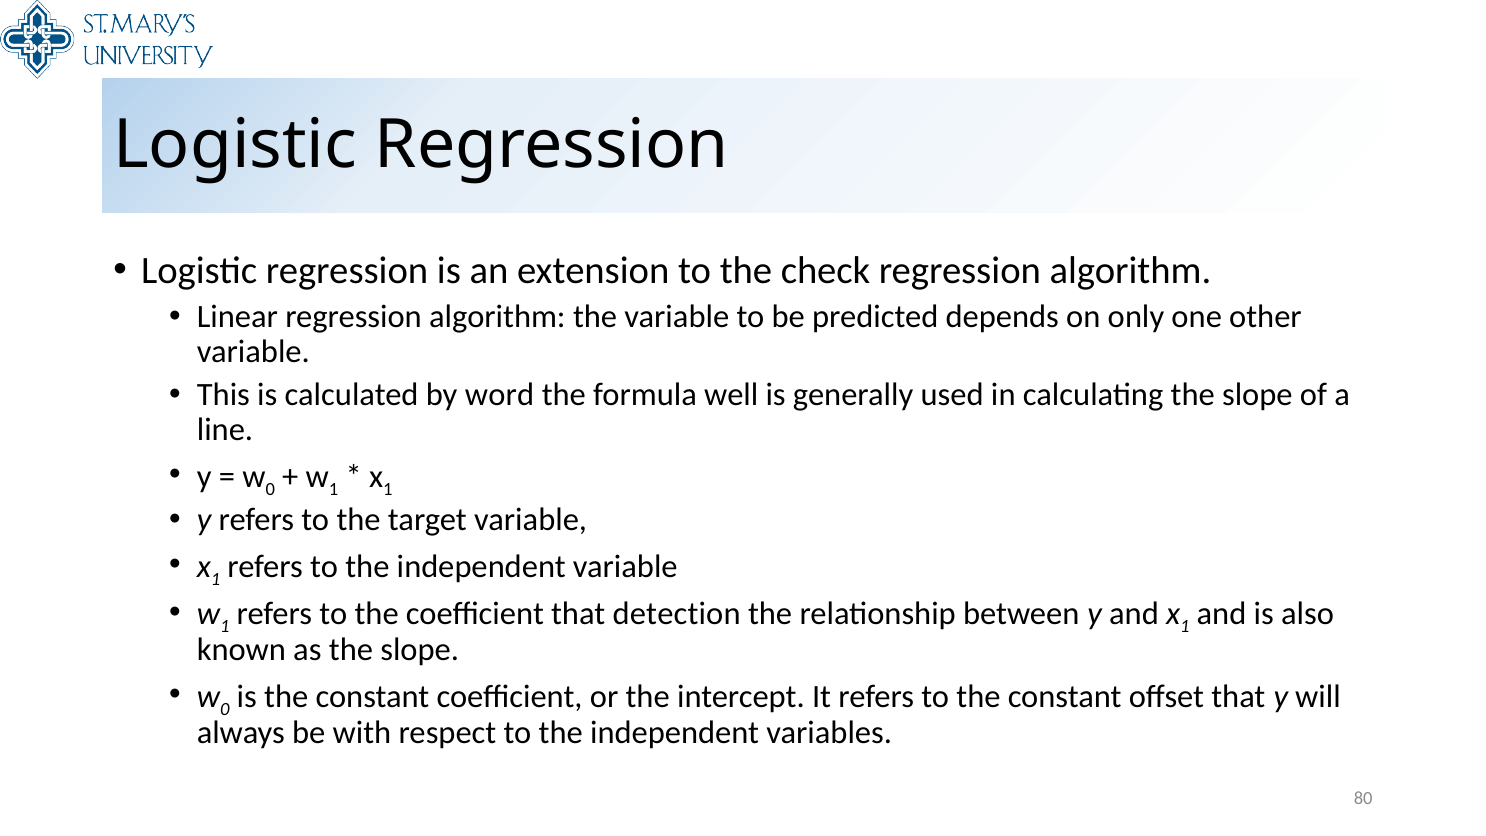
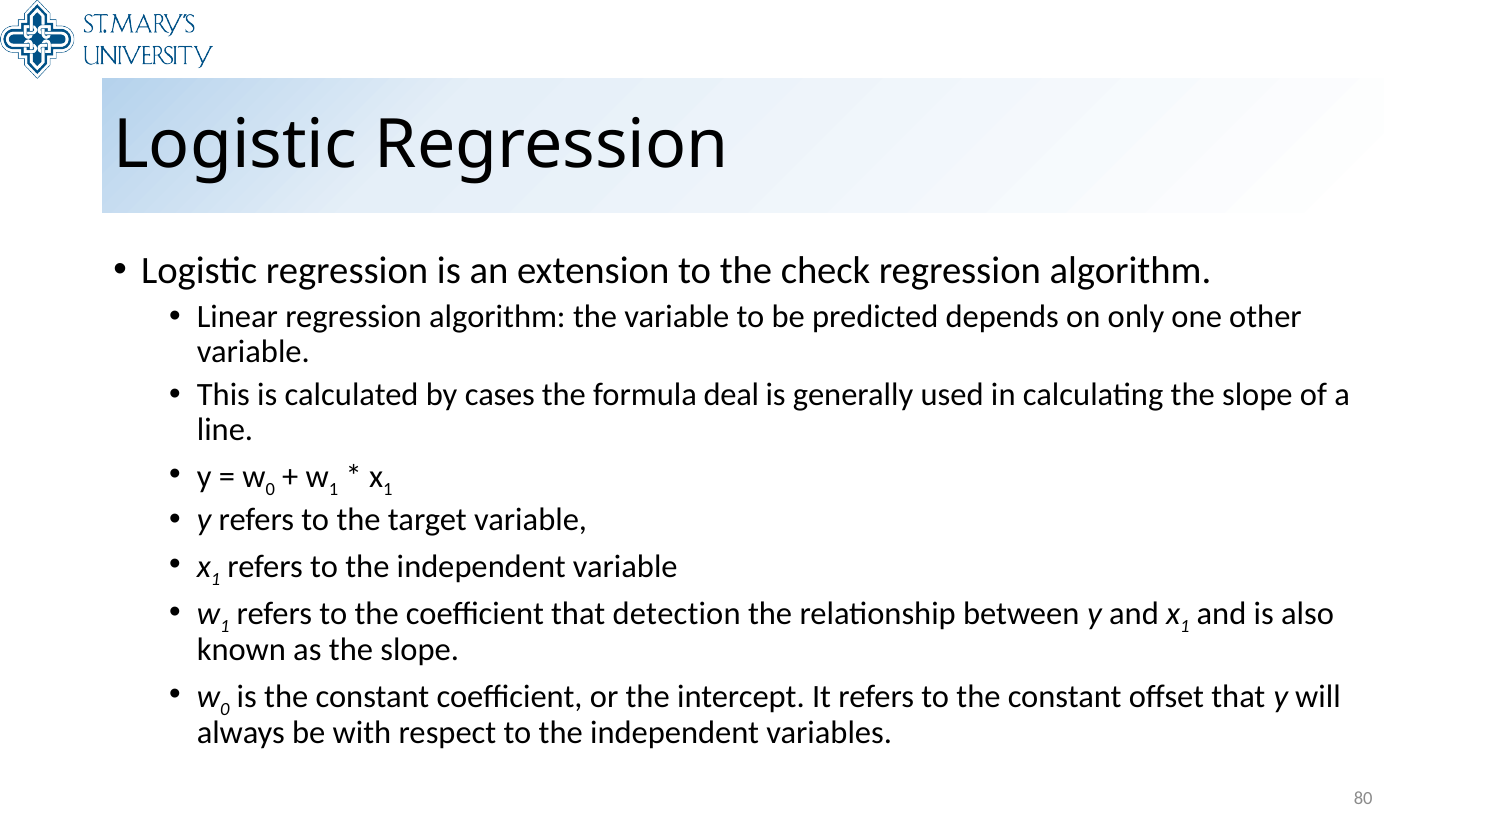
word: word -> cases
well: well -> deal
